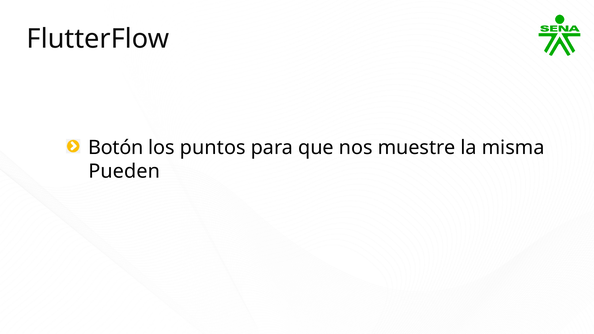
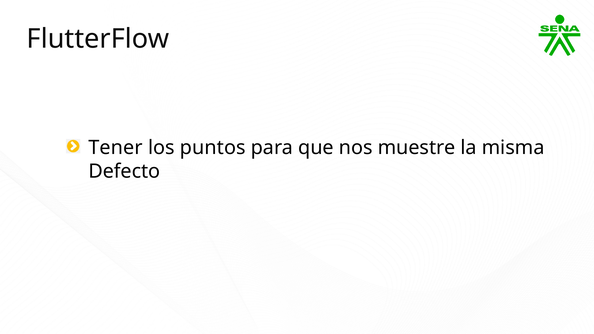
Botón: Botón -> Tener
Pueden: Pueden -> Defecto
